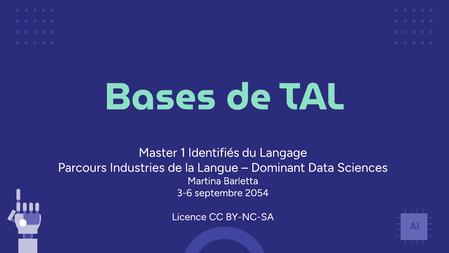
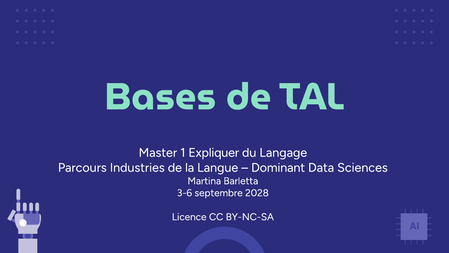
Identifiés: Identifiés -> Expliquer
2054: 2054 -> 2028
